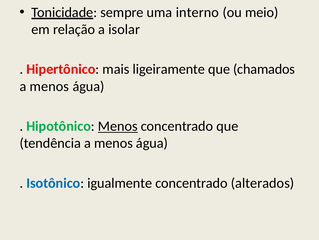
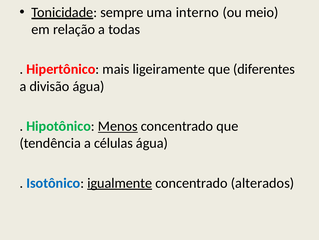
isolar: isolar -> todas
chamados: chamados -> diferentes
menos at (49, 86): menos -> divisão
tendência a menos: menos -> células
igualmente underline: none -> present
